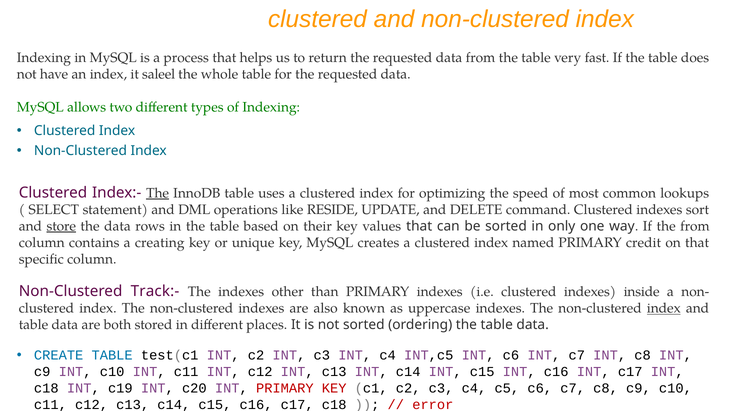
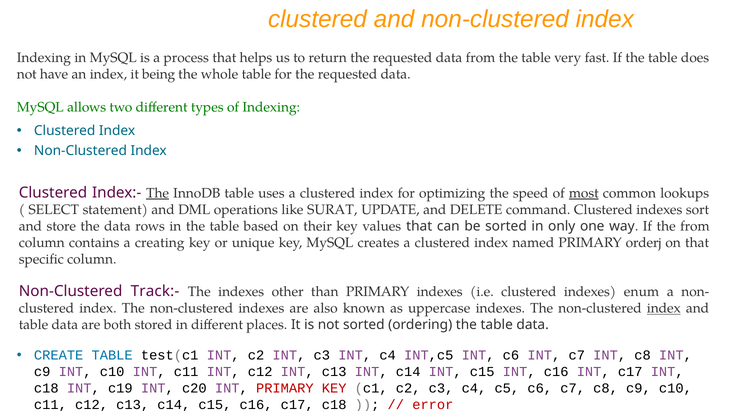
saleel: saleel -> being
most underline: none -> present
RESIDE: RESIDE -> SURAT
store underline: present -> none
credit: credit -> orderj
inside: inside -> enum
